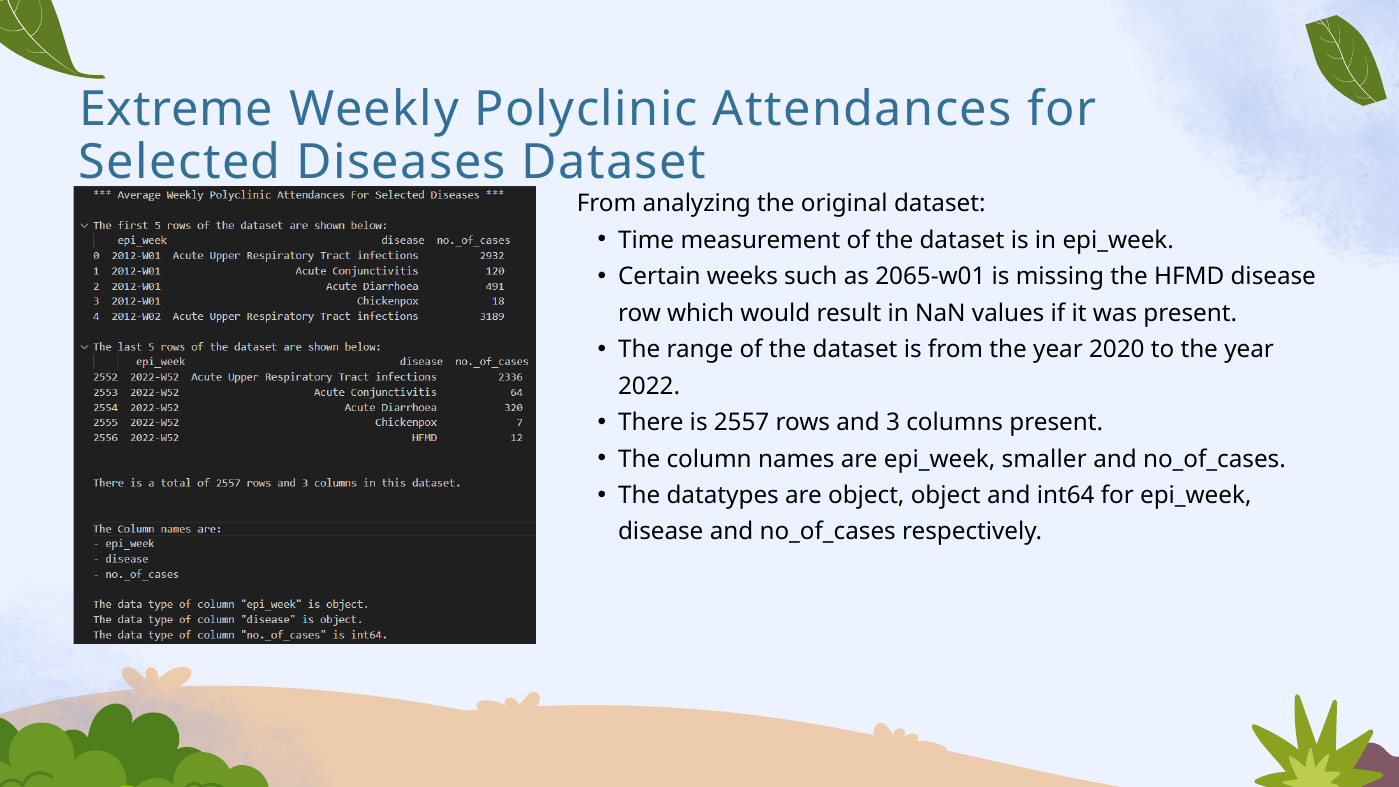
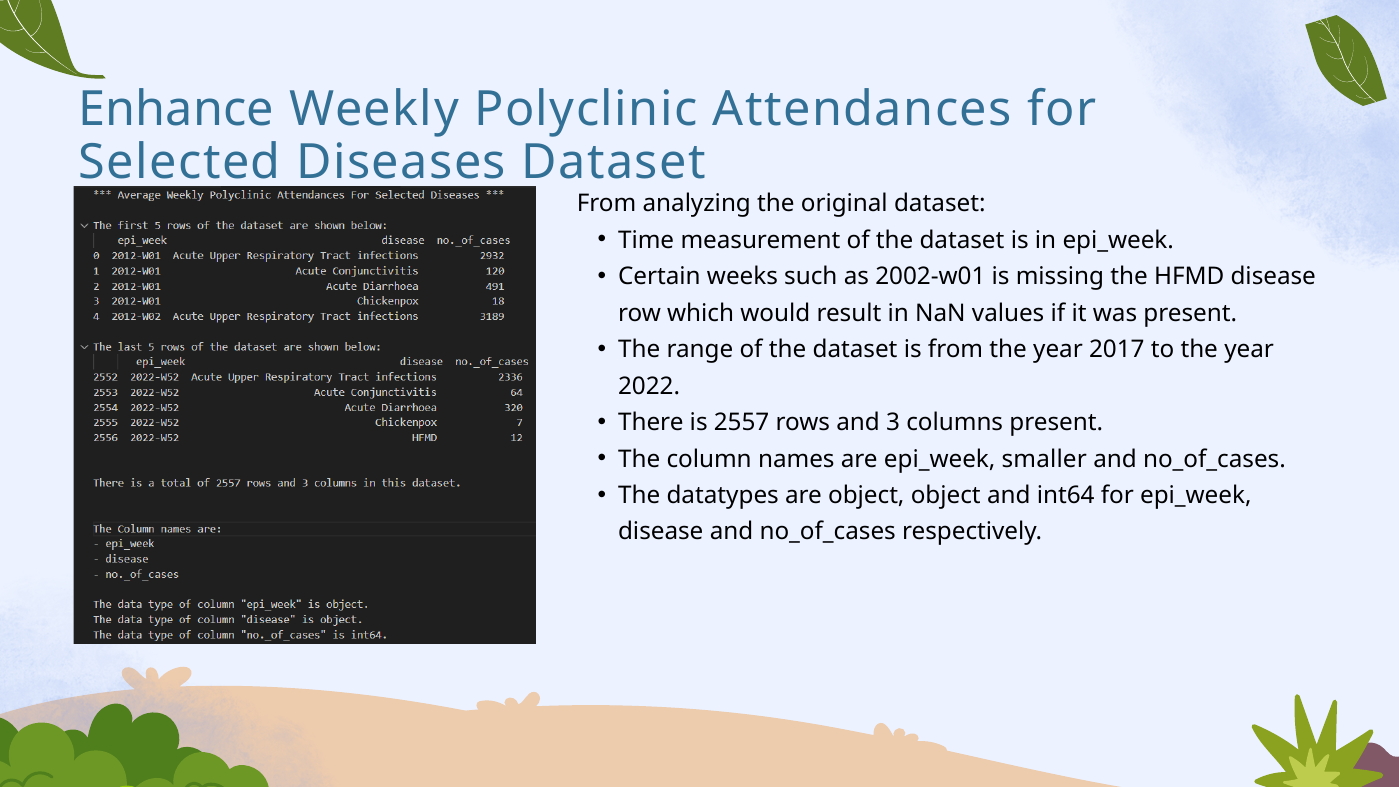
Extreme: Extreme -> Enhance
2065-w01: 2065-w01 -> 2002-w01
2020: 2020 -> 2017
